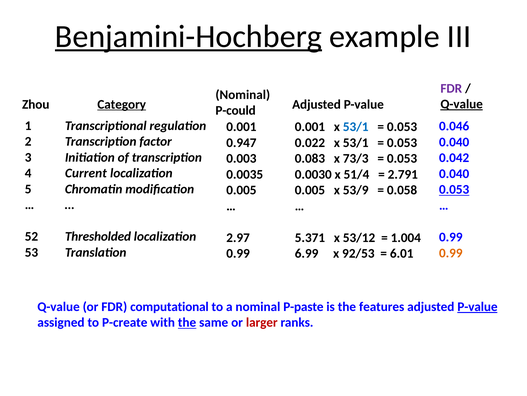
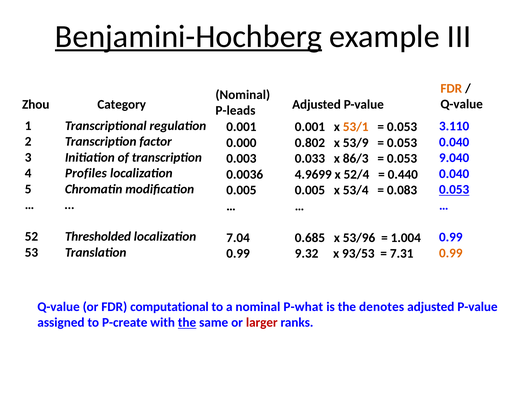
FDR at (451, 88) colour: purple -> orange
Q-value at (462, 104) underline: present -> none
Category underline: present -> none
P-could: P-could -> P-leads
0.046: 0.046 -> 3.110
53/1 at (356, 127) colour: blue -> orange
0.947: 0.947 -> 0.000
0.022: 0.022 -> 0.802
53/1 at (356, 142): 53/1 -> 53/9
0.042: 0.042 -> 9.040
0.083: 0.083 -> 0.033
73/3: 73/3 -> 86/3
Current: Current -> Profiles
0.0035: 0.0035 -> 0.0036
0.0030: 0.0030 -> 4.9699
51/4: 51/4 -> 52/4
2.791: 2.791 -> 0.440
53/9: 53/9 -> 53/4
0.058: 0.058 -> 0.083
2.97: 2.97 -> 7.04
5.371: 5.371 -> 0.685
53/12: 53/12 -> 53/96
6.99: 6.99 -> 9.32
92/53: 92/53 -> 93/53
6.01: 6.01 -> 7.31
P-paste: P-paste -> P-what
features: features -> denotes
P-value at (477, 306) underline: present -> none
